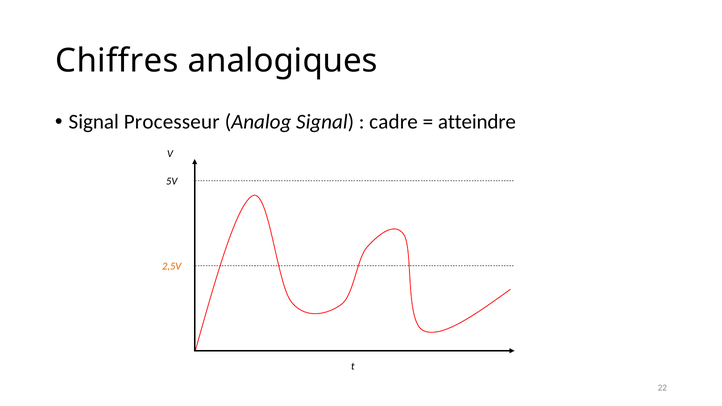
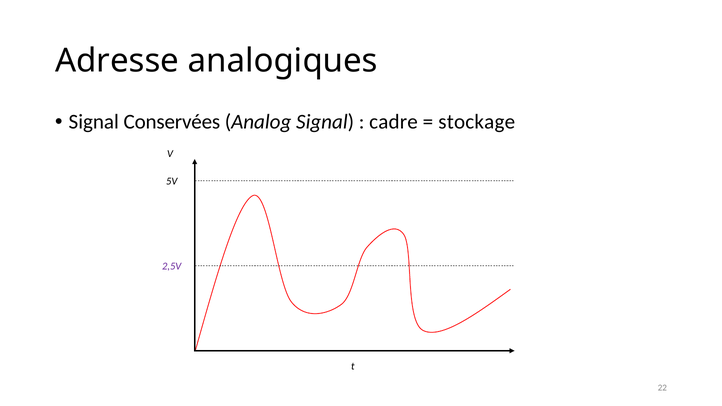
Chiffres: Chiffres -> Adresse
Processeur: Processeur -> Conservées
atteindre: atteindre -> stockage
2,5V colour: orange -> purple
